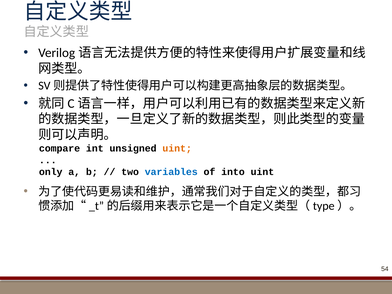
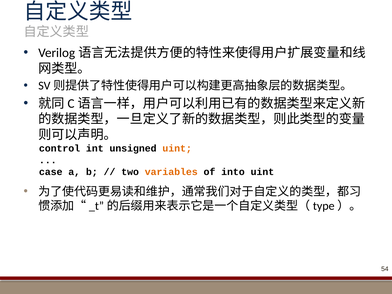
compare: compare -> control
only: only -> case
variables colour: blue -> orange
